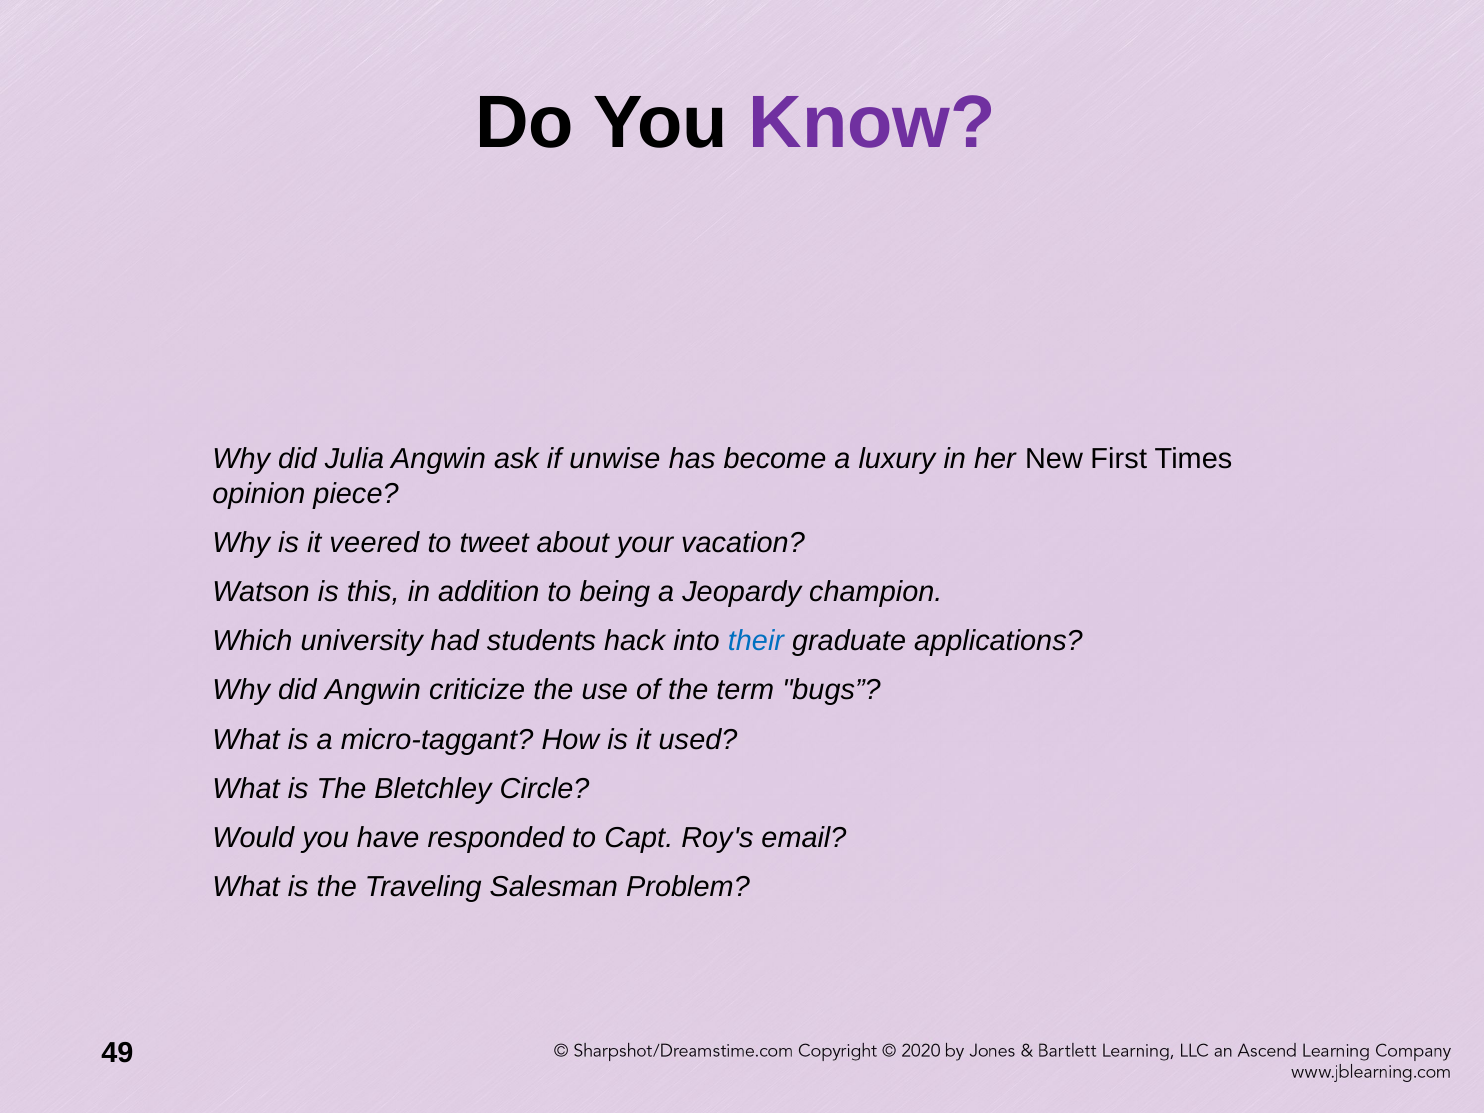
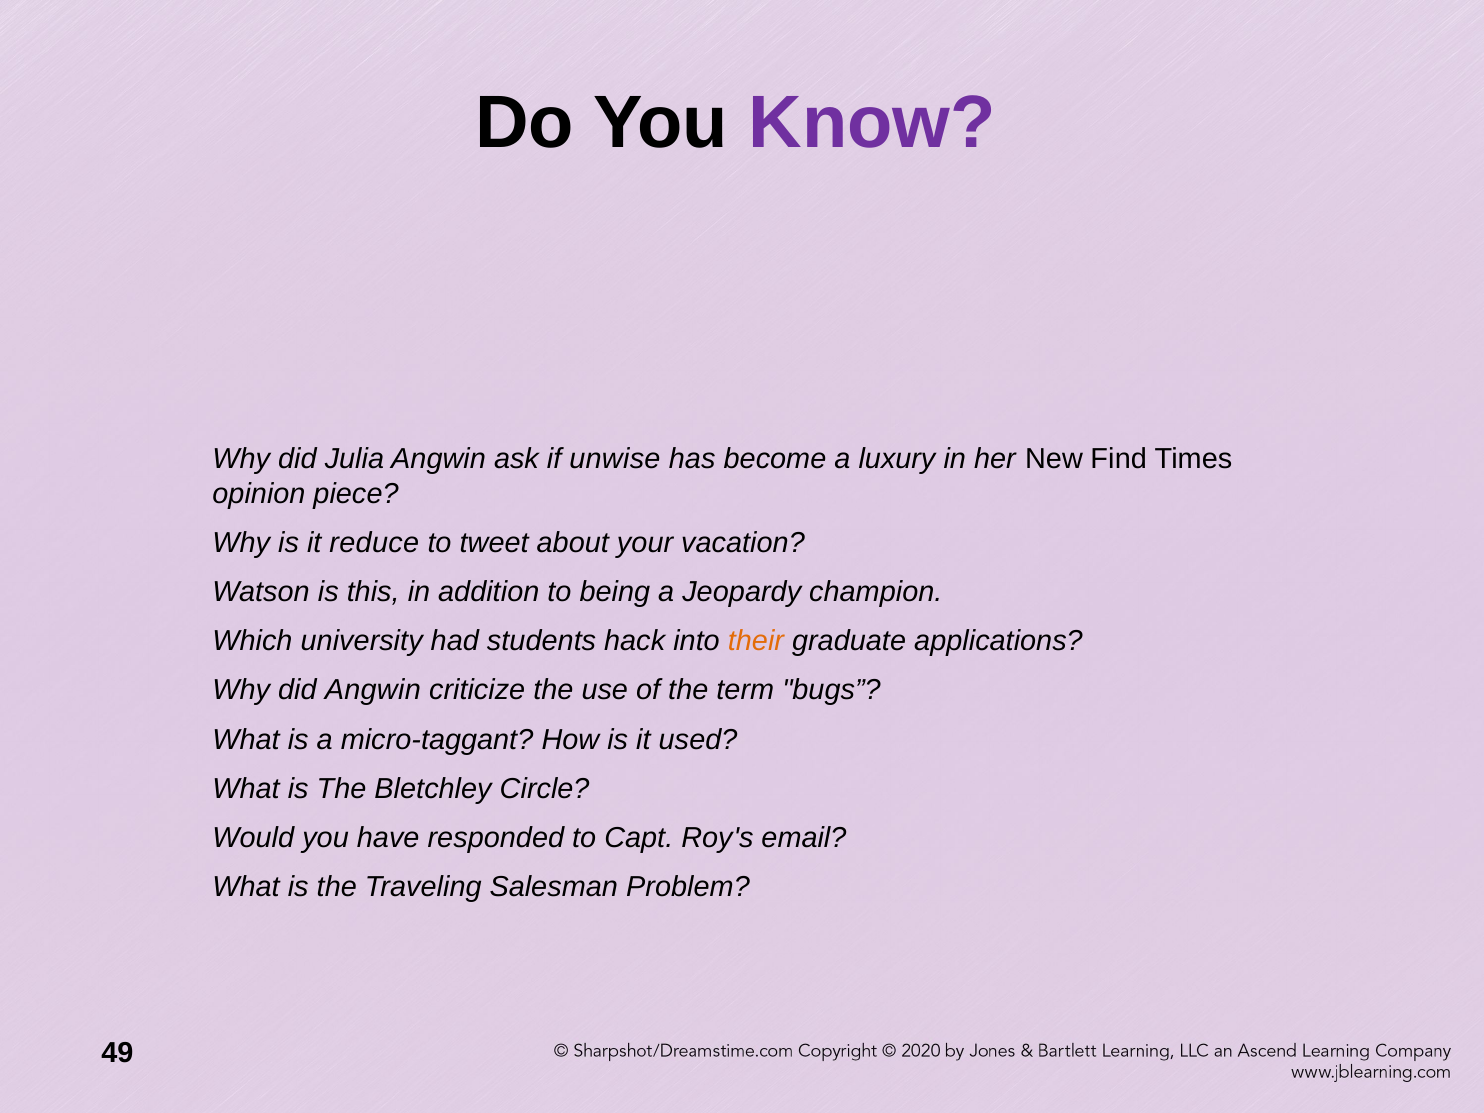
First: First -> Find
veered: veered -> reduce
their colour: blue -> orange
